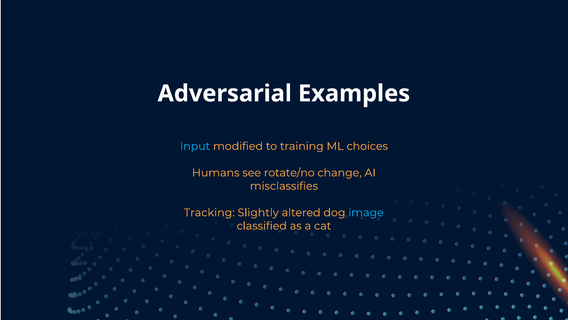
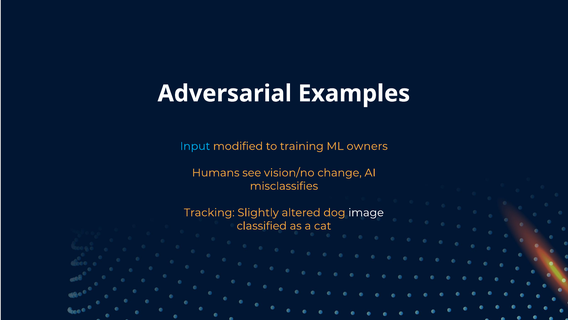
choices: choices -> owners
rotate/no: rotate/no -> vision/no
image colour: light blue -> white
